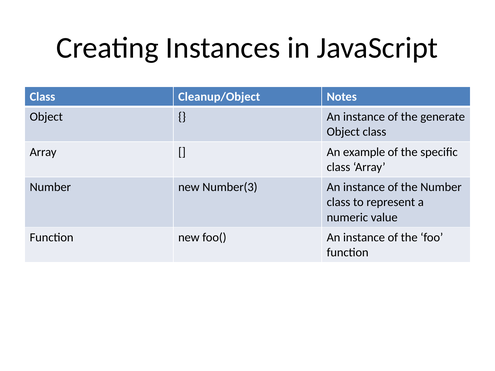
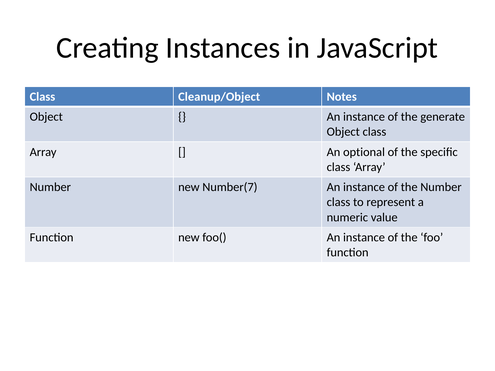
example: example -> optional
Number(3: Number(3 -> Number(7
